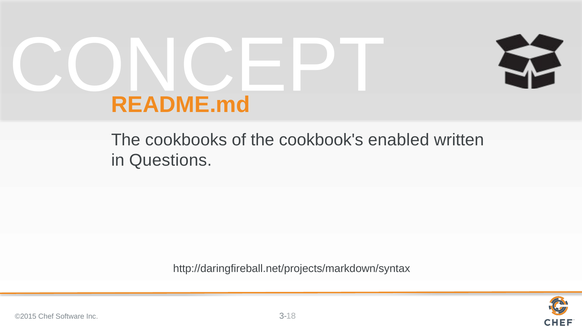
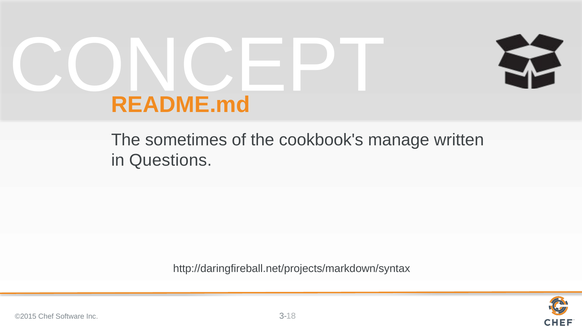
cookbooks: cookbooks -> sometimes
enabled: enabled -> manage
